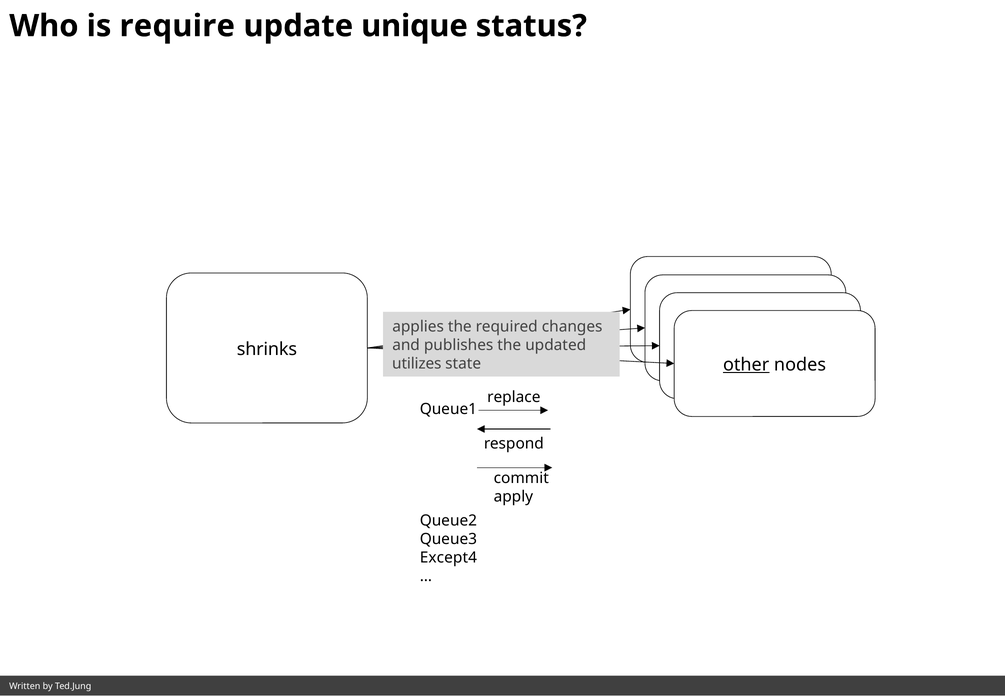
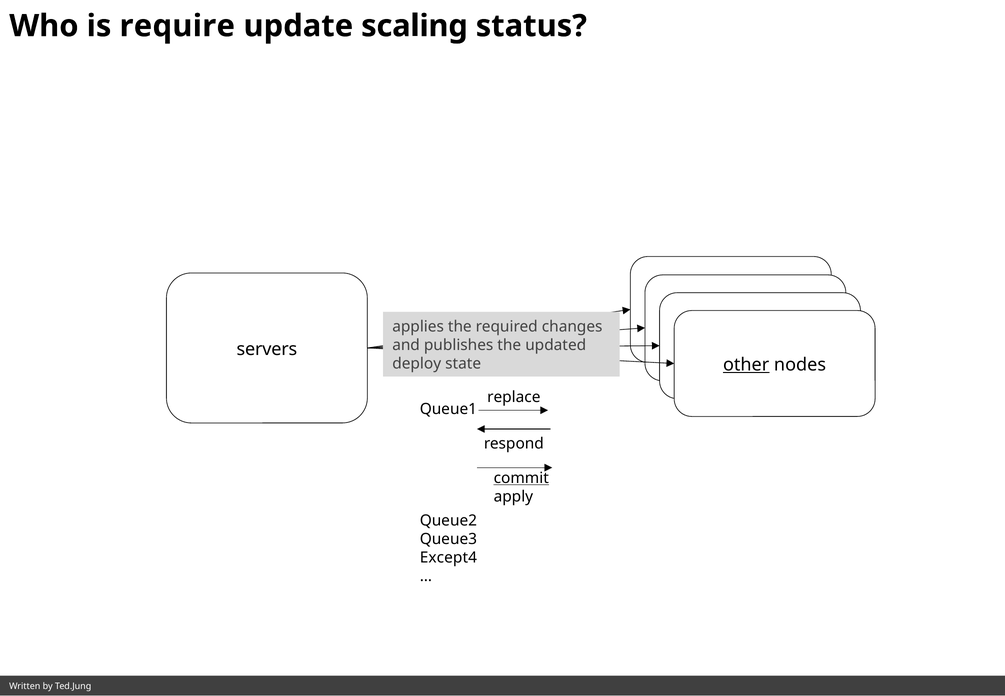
unique: unique -> scaling
shrinks: shrinks -> servers
utilizes: utilizes -> deploy
commit underline: none -> present
